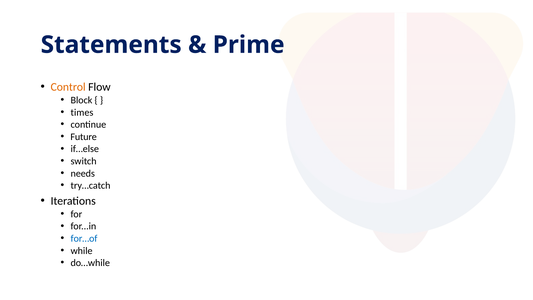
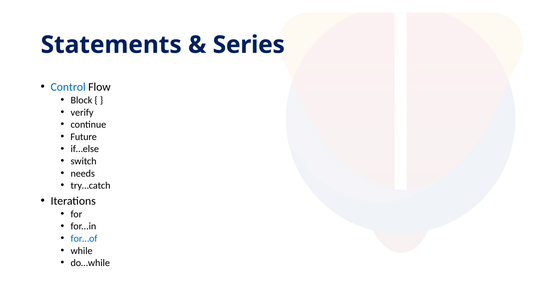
Prime: Prime -> Series
Control colour: orange -> blue
times: times -> verify
